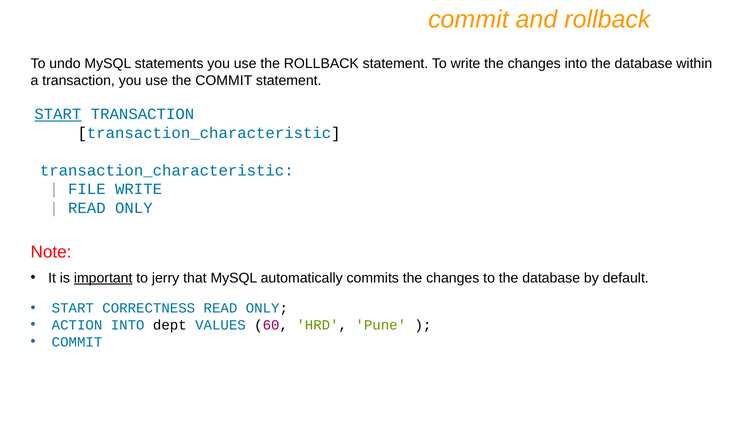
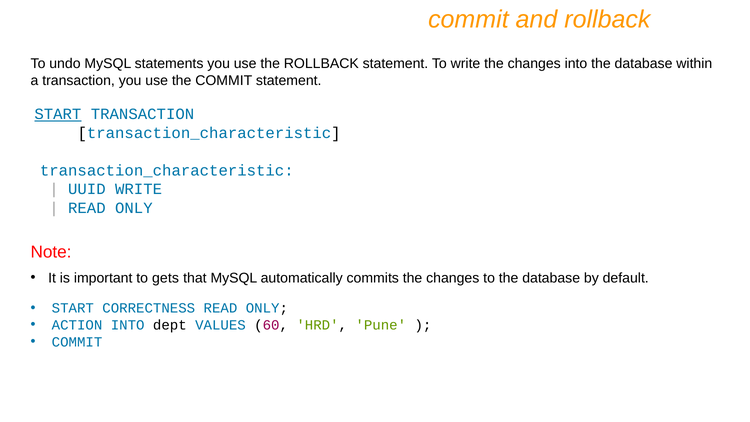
FILE: FILE -> UUID
important underline: present -> none
jerry: jerry -> gets
